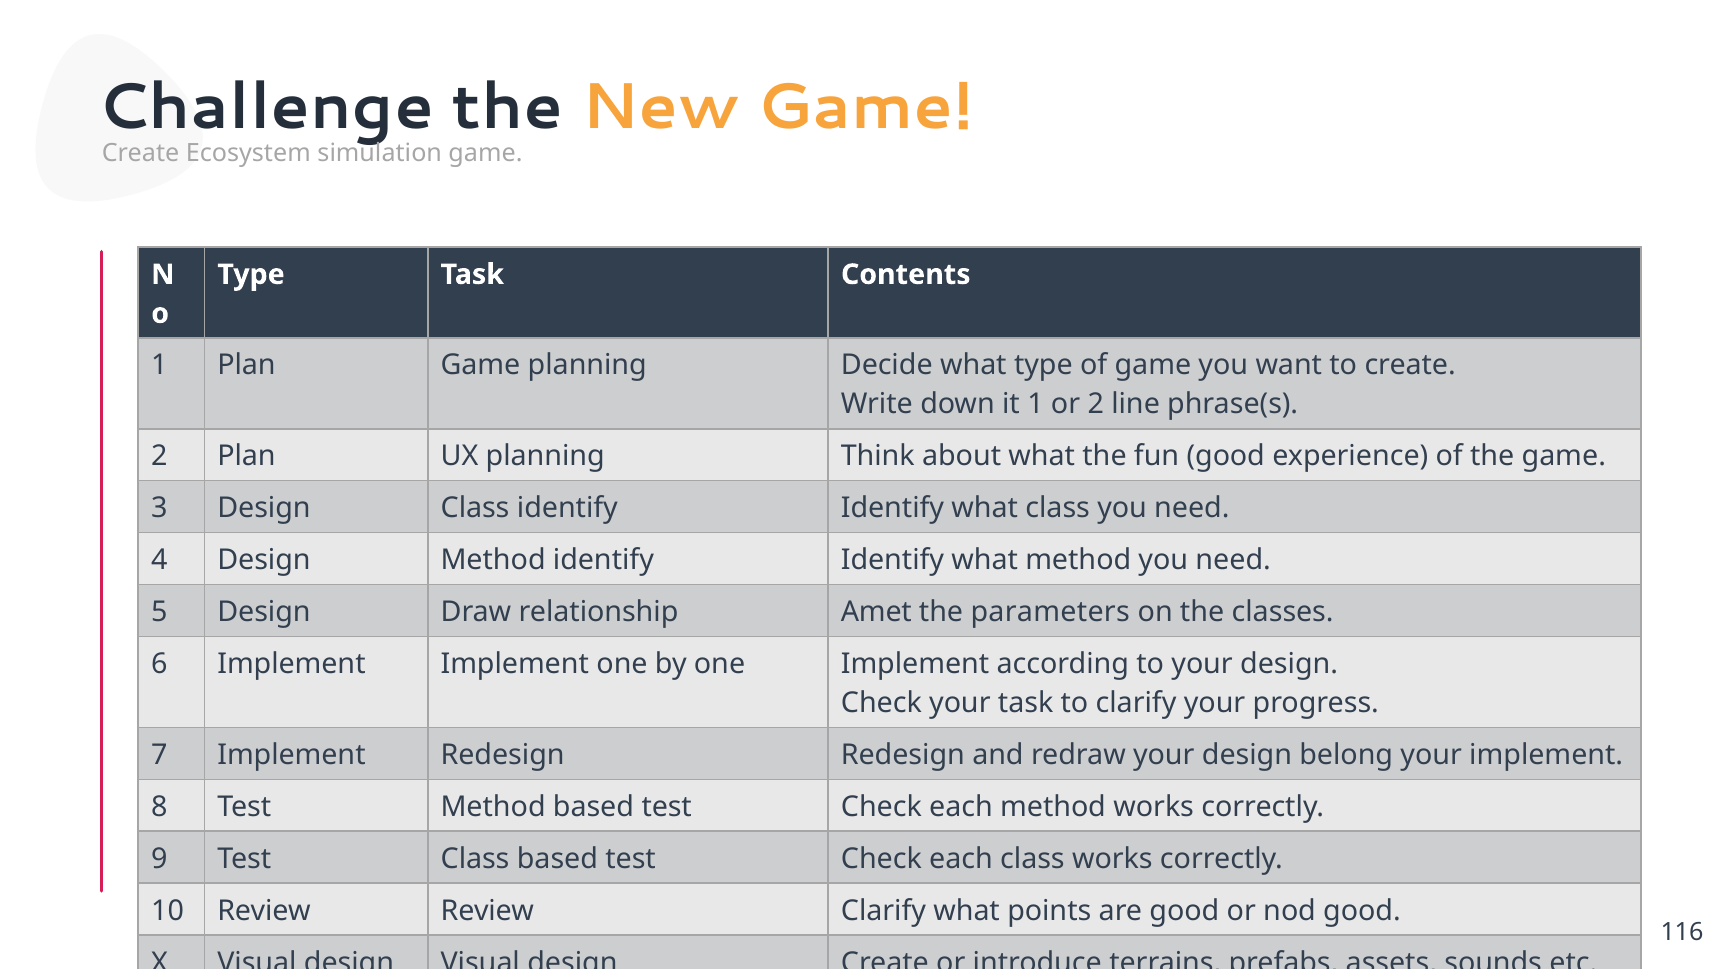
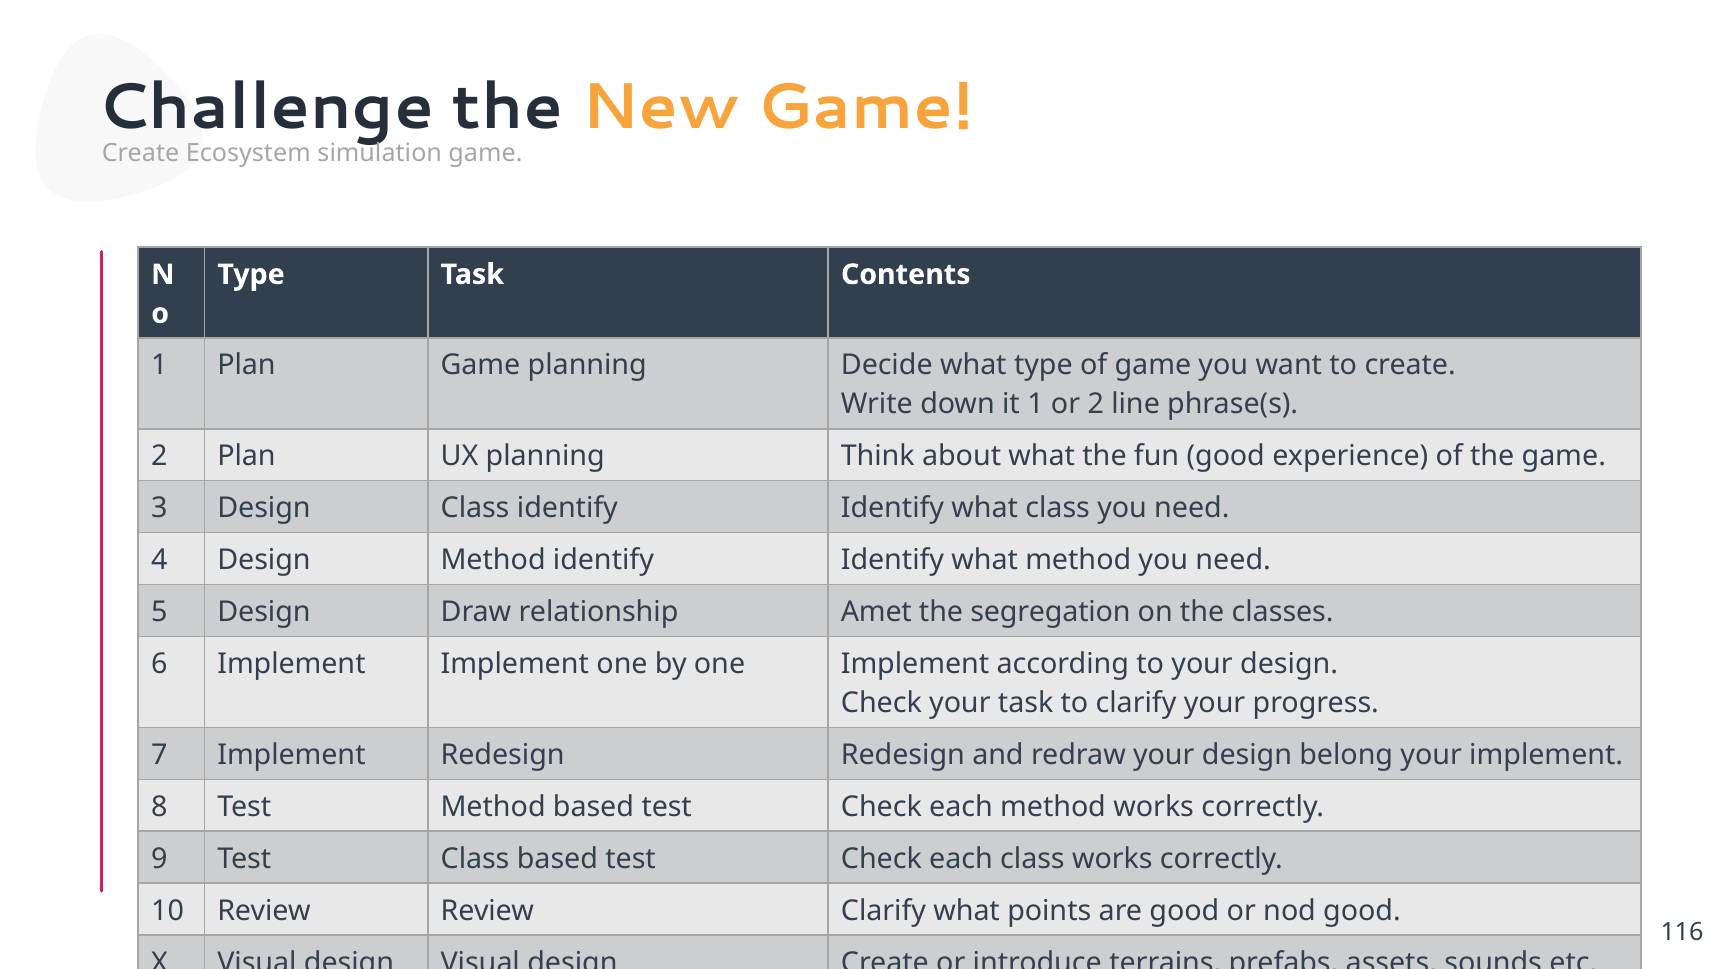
parameters: parameters -> segregation
